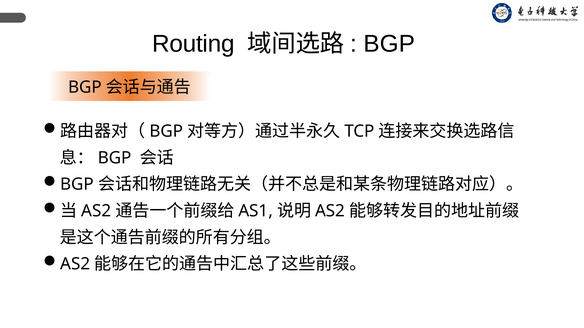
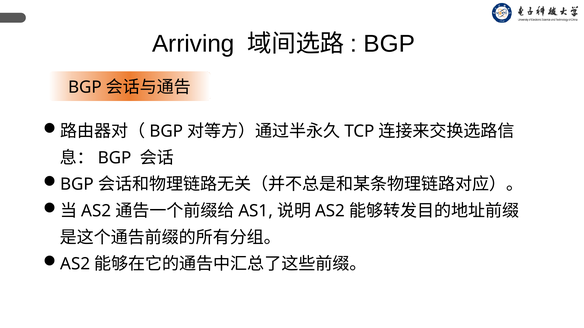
Routing: Routing -> Arriving
